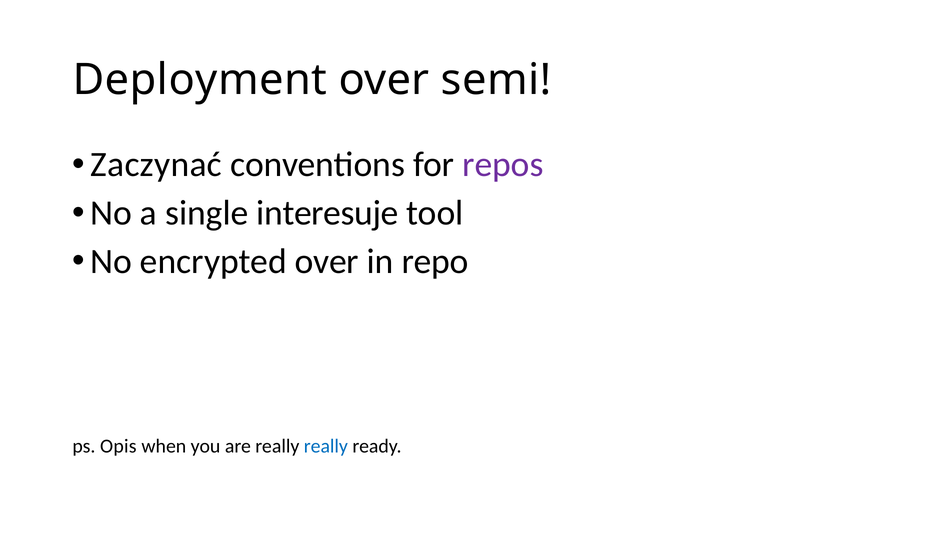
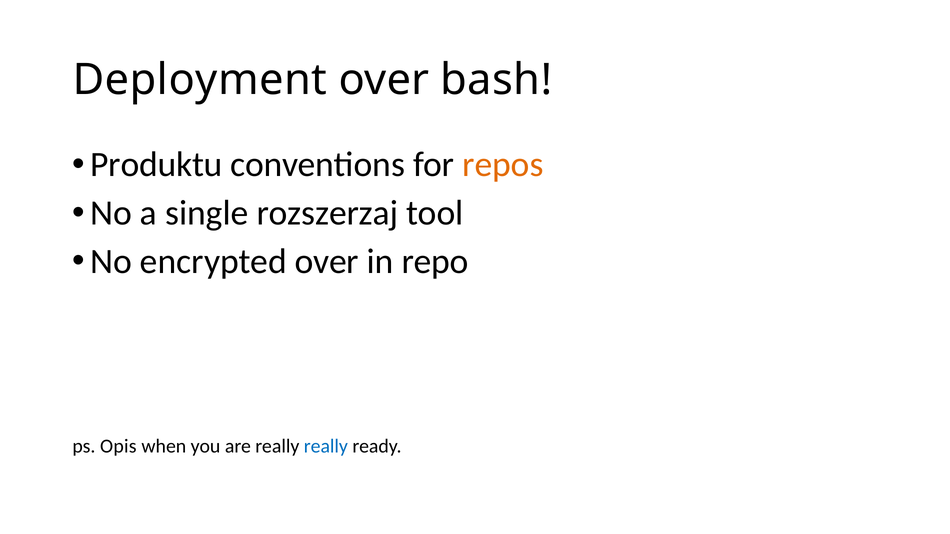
semi: semi -> bash
Zaczynać: Zaczynać -> Produktu
repos colour: purple -> orange
interesuje: interesuje -> rozszerzaj
